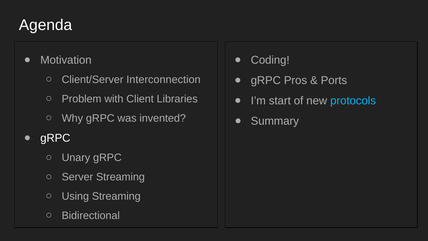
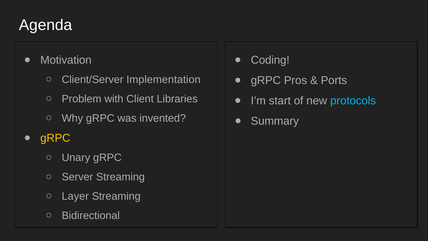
Interconnection: Interconnection -> Implementation
gRPC at (55, 138) colour: white -> yellow
Using: Using -> Layer
